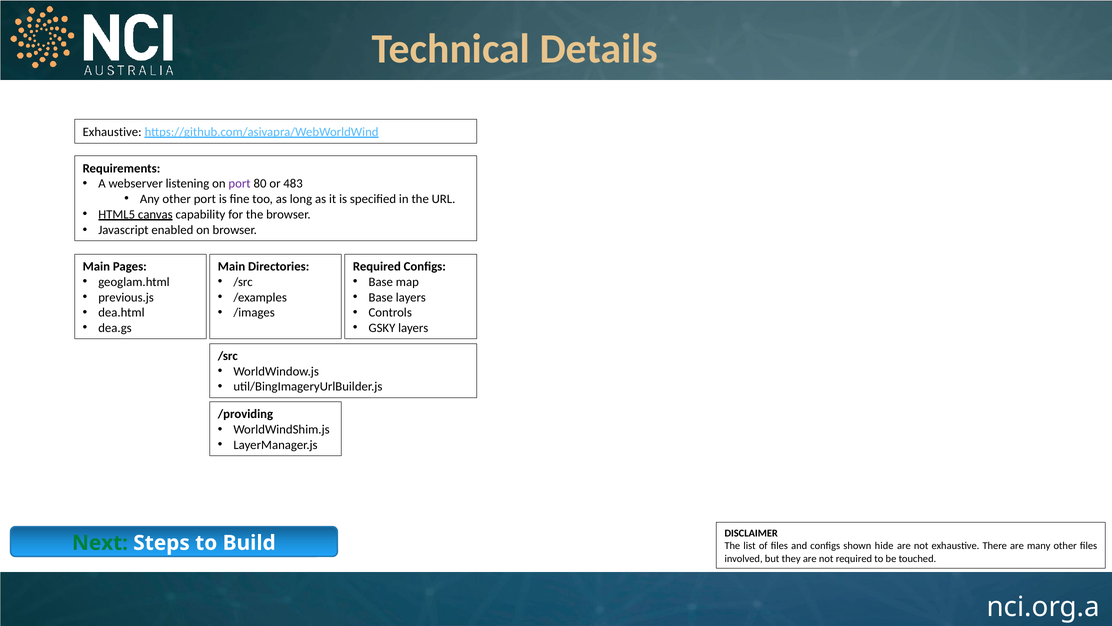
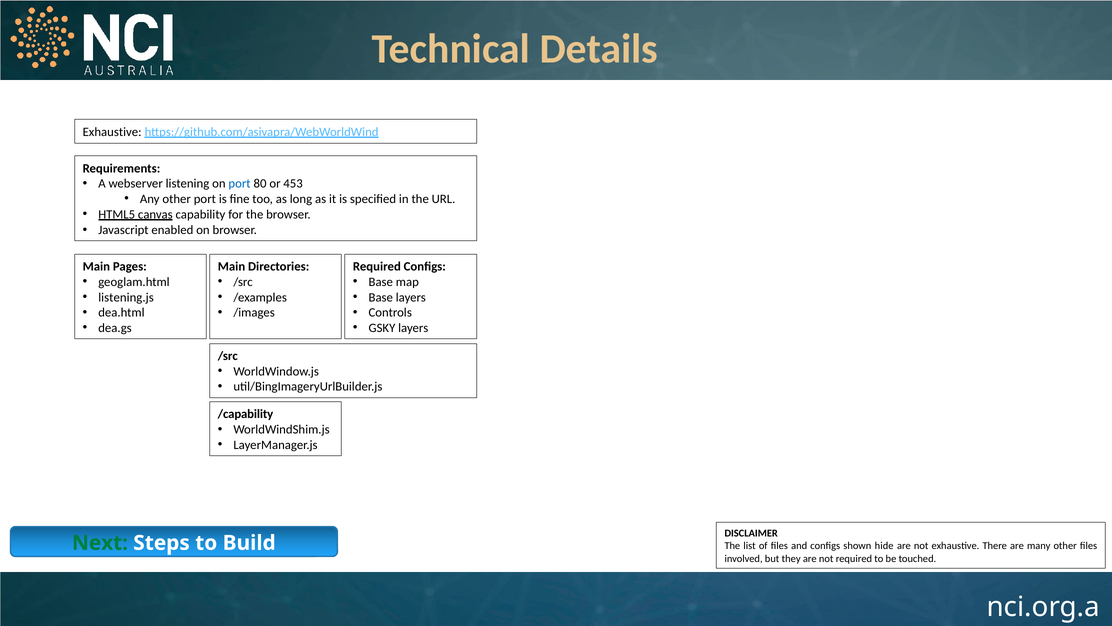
port at (240, 184) colour: purple -> blue
483: 483 -> 453
previous.js: previous.js -> listening.js
/providing: /providing -> /capability
